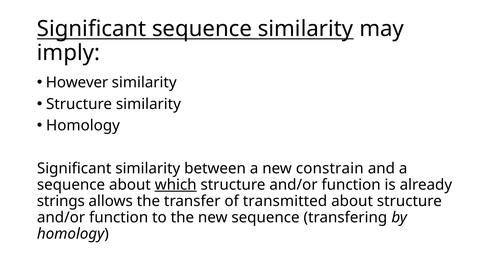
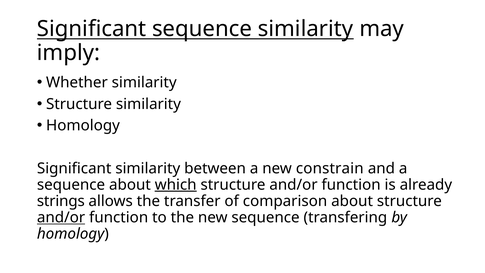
However: However -> Whether
transmitted: transmitted -> comparison
and/or at (61, 217) underline: none -> present
